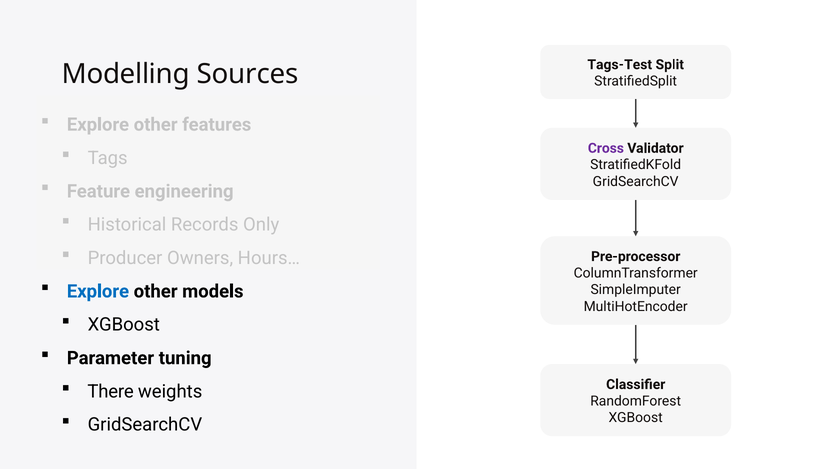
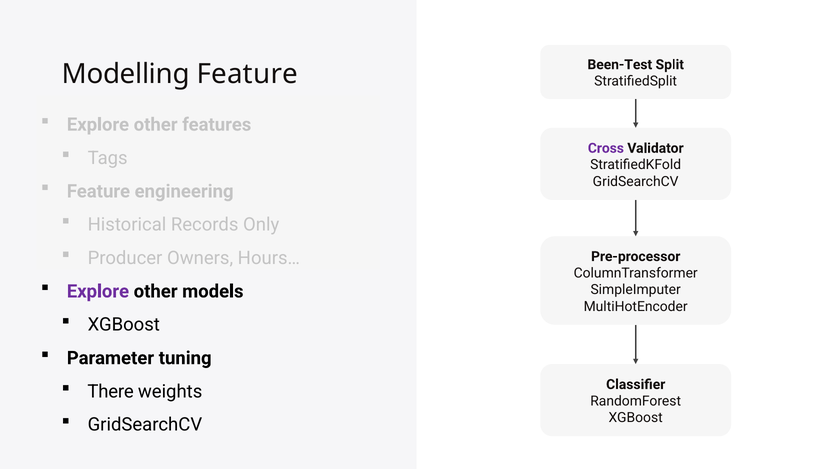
Tags-Test: Tags-Test -> Been-Test
Modelling Sources: Sources -> Feature
Explore at (98, 291) colour: blue -> purple
